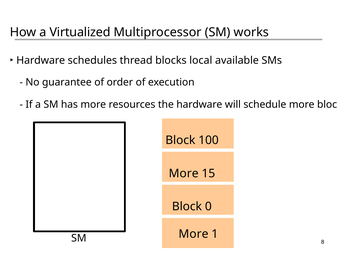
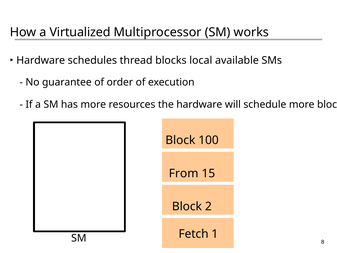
More at (184, 173): More -> From
0: 0 -> 2
SM More: More -> Fetch
